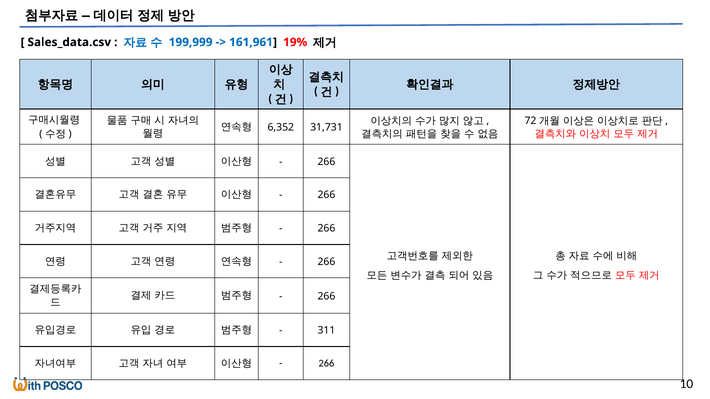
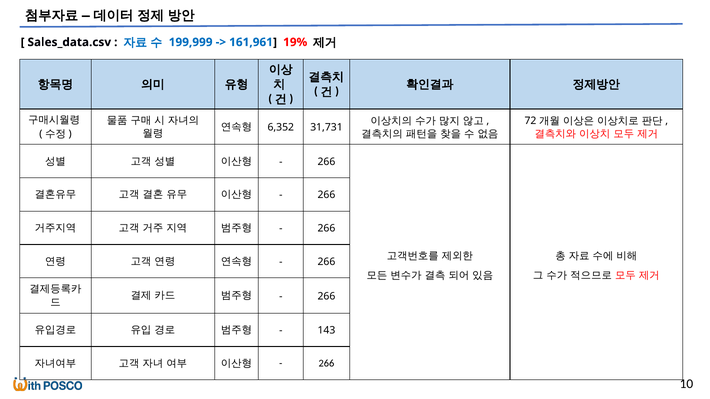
311: 311 -> 143
